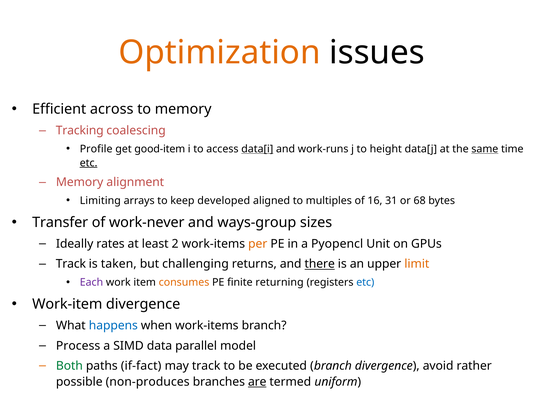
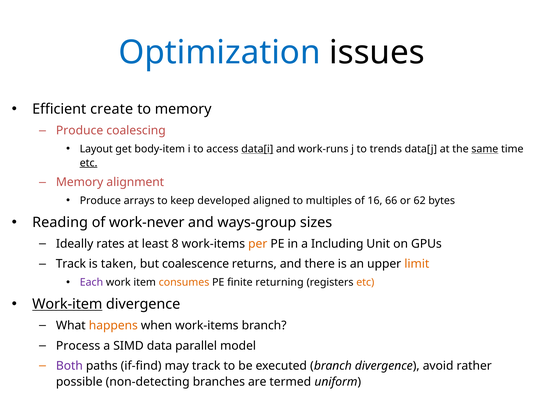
Optimization colour: orange -> blue
across: across -> create
Tracking at (80, 131): Tracking -> Produce
Profile: Profile -> Layout
good-item: good-item -> body-item
height: height -> trends
Limiting at (100, 201): Limiting -> Produce
31: 31 -> 66
68: 68 -> 62
Transfer: Transfer -> Reading
2: 2 -> 8
Pyopencl: Pyopencl -> Including
challenging: challenging -> coalescence
there underline: present -> none
etc at (365, 282) colour: blue -> orange
Work-item underline: none -> present
happens colour: blue -> orange
Both colour: green -> purple
if-fact: if-fact -> if-find
non-produces: non-produces -> non-detecting
are underline: present -> none
